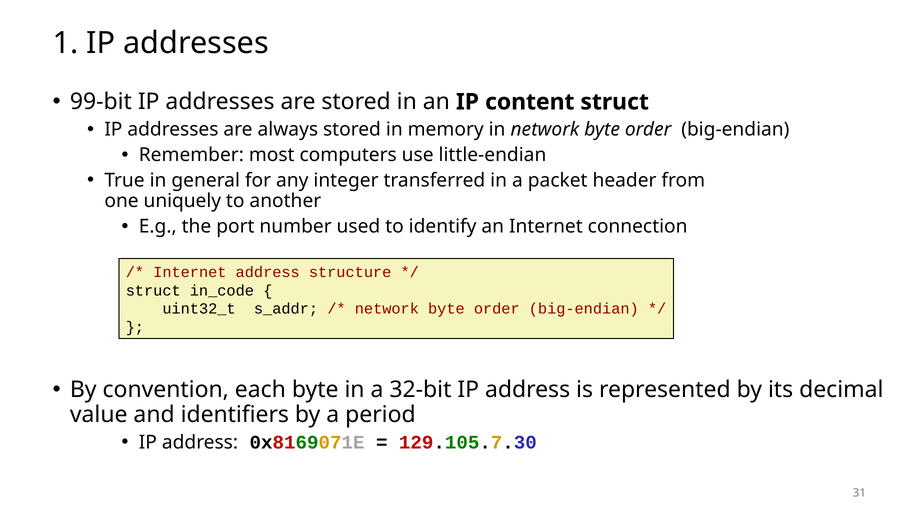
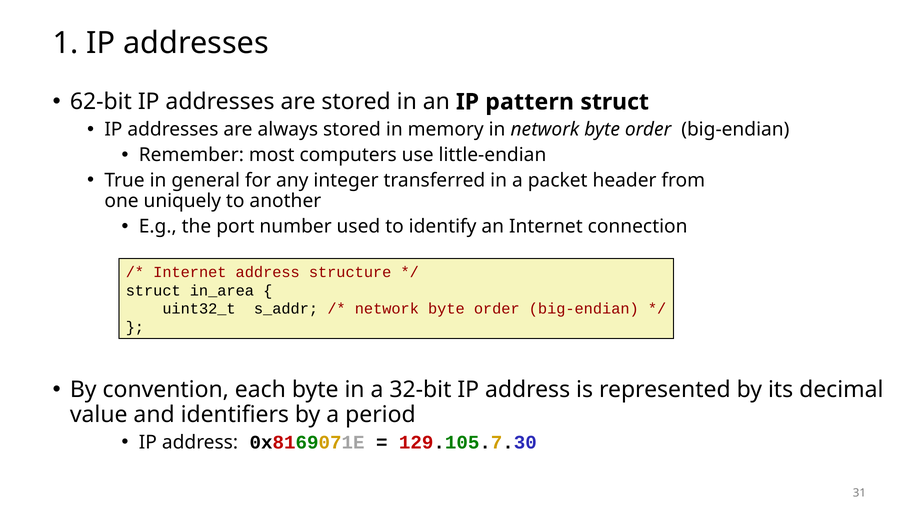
99-bit: 99-bit -> 62-bit
content: content -> pattern
in_code: in_code -> in_area
